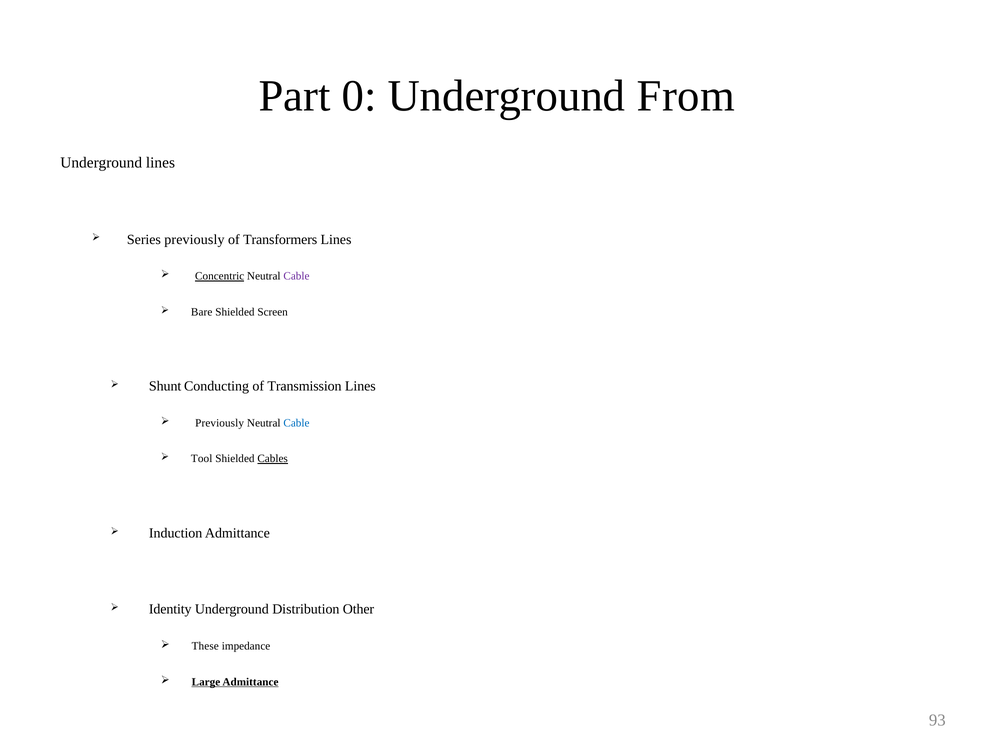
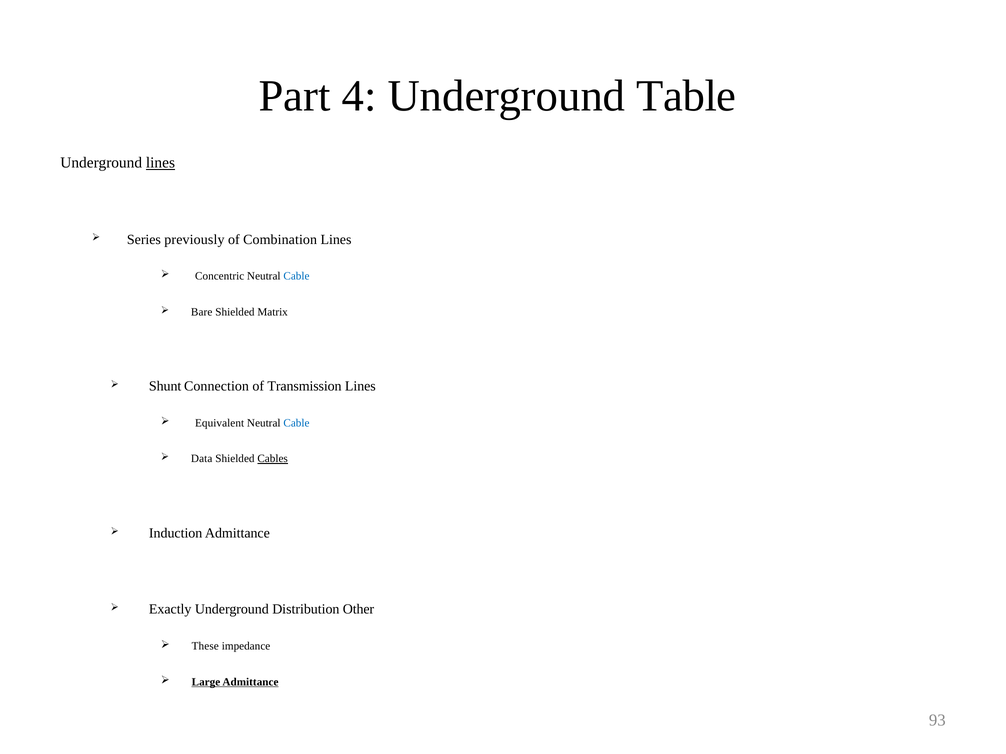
0: 0 -> 4
From: From -> Table
lines at (160, 163) underline: none -> present
Transformers: Transformers -> Combination
Concentric underline: present -> none
Cable at (296, 276) colour: purple -> blue
Screen: Screen -> Matrix
Conducting: Conducting -> Connection
Previously at (220, 423): Previously -> Equivalent
Tool: Tool -> Data
Identity: Identity -> Exactly
